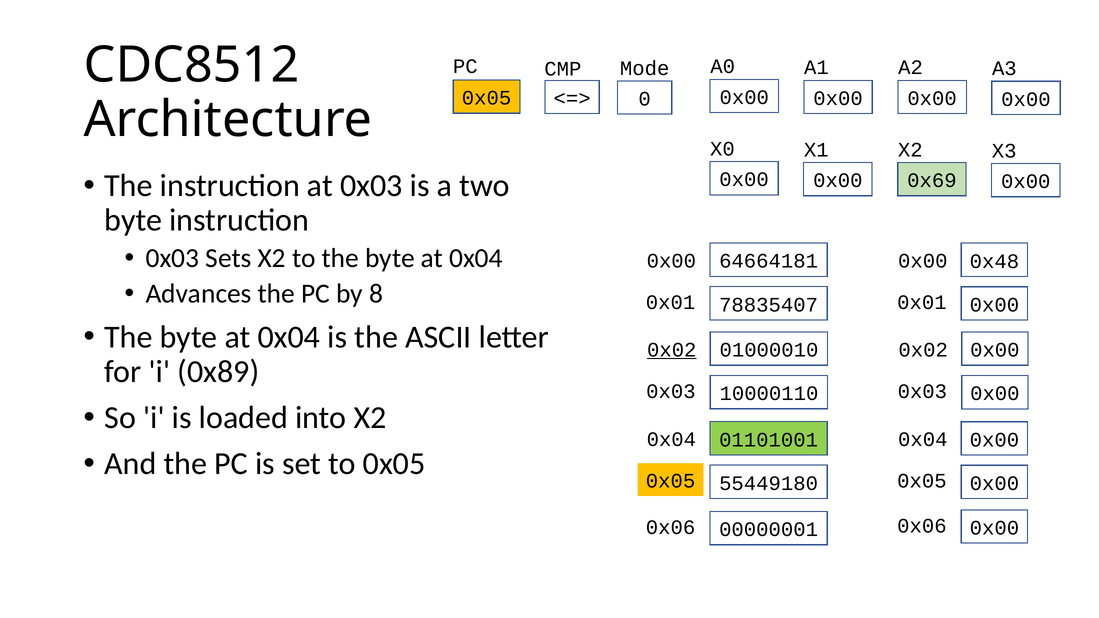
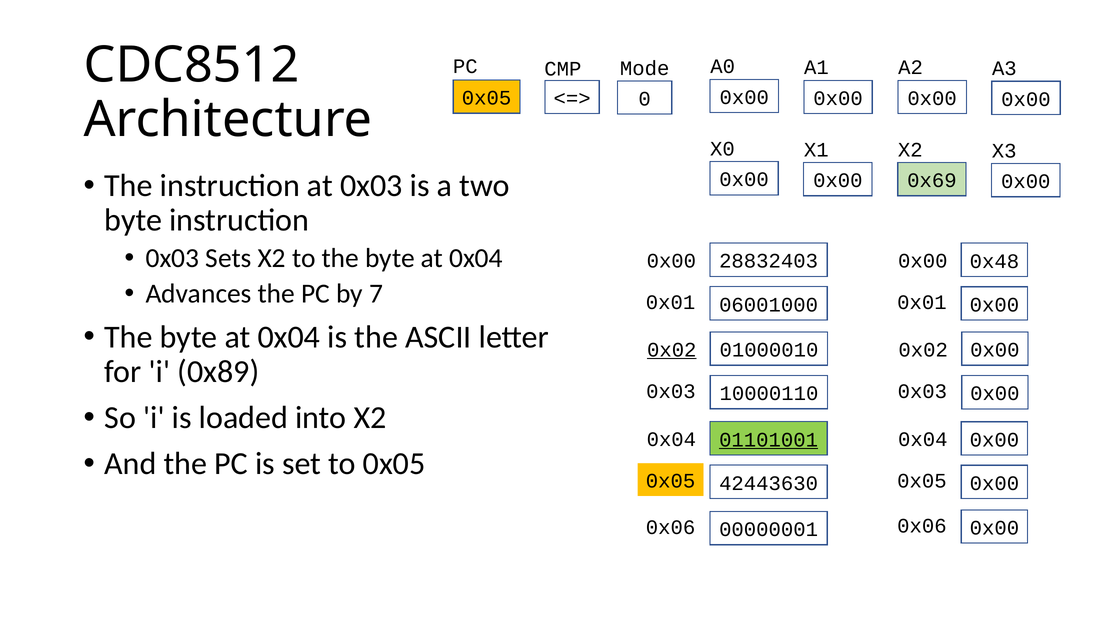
64664181: 64664181 -> 28832403
8: 8 -> 7
78835407: 78835407 -> 06001000
01101001 underline: none -> present
55449180: 55449180 -> 42443630
